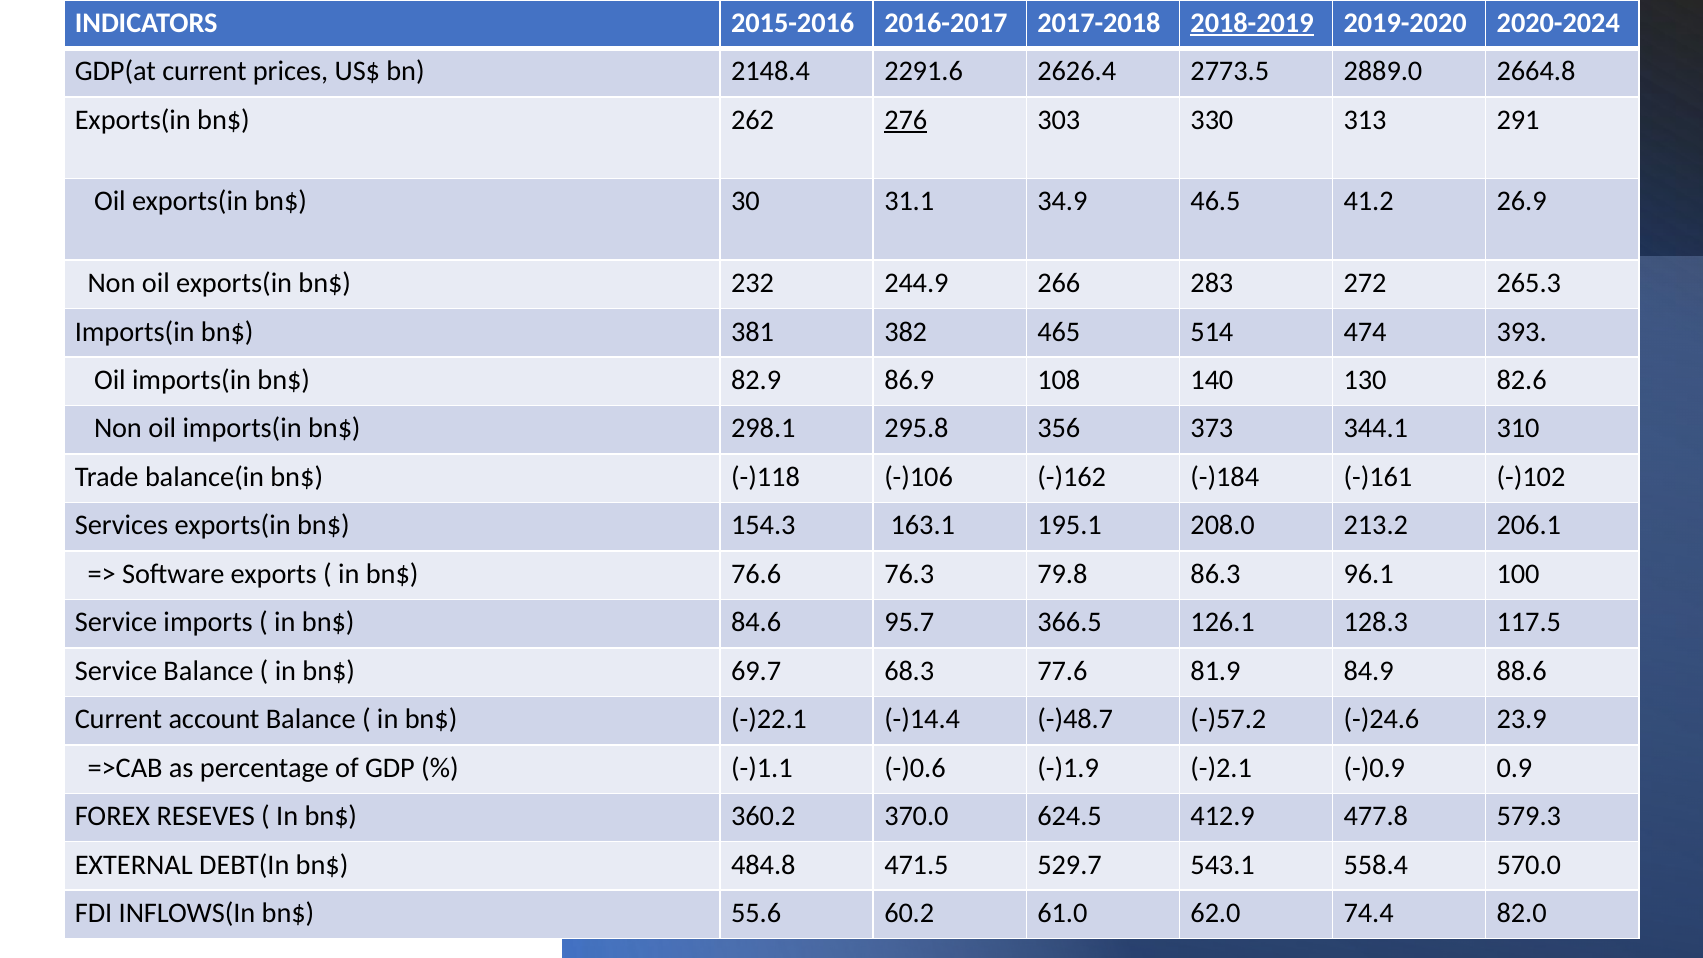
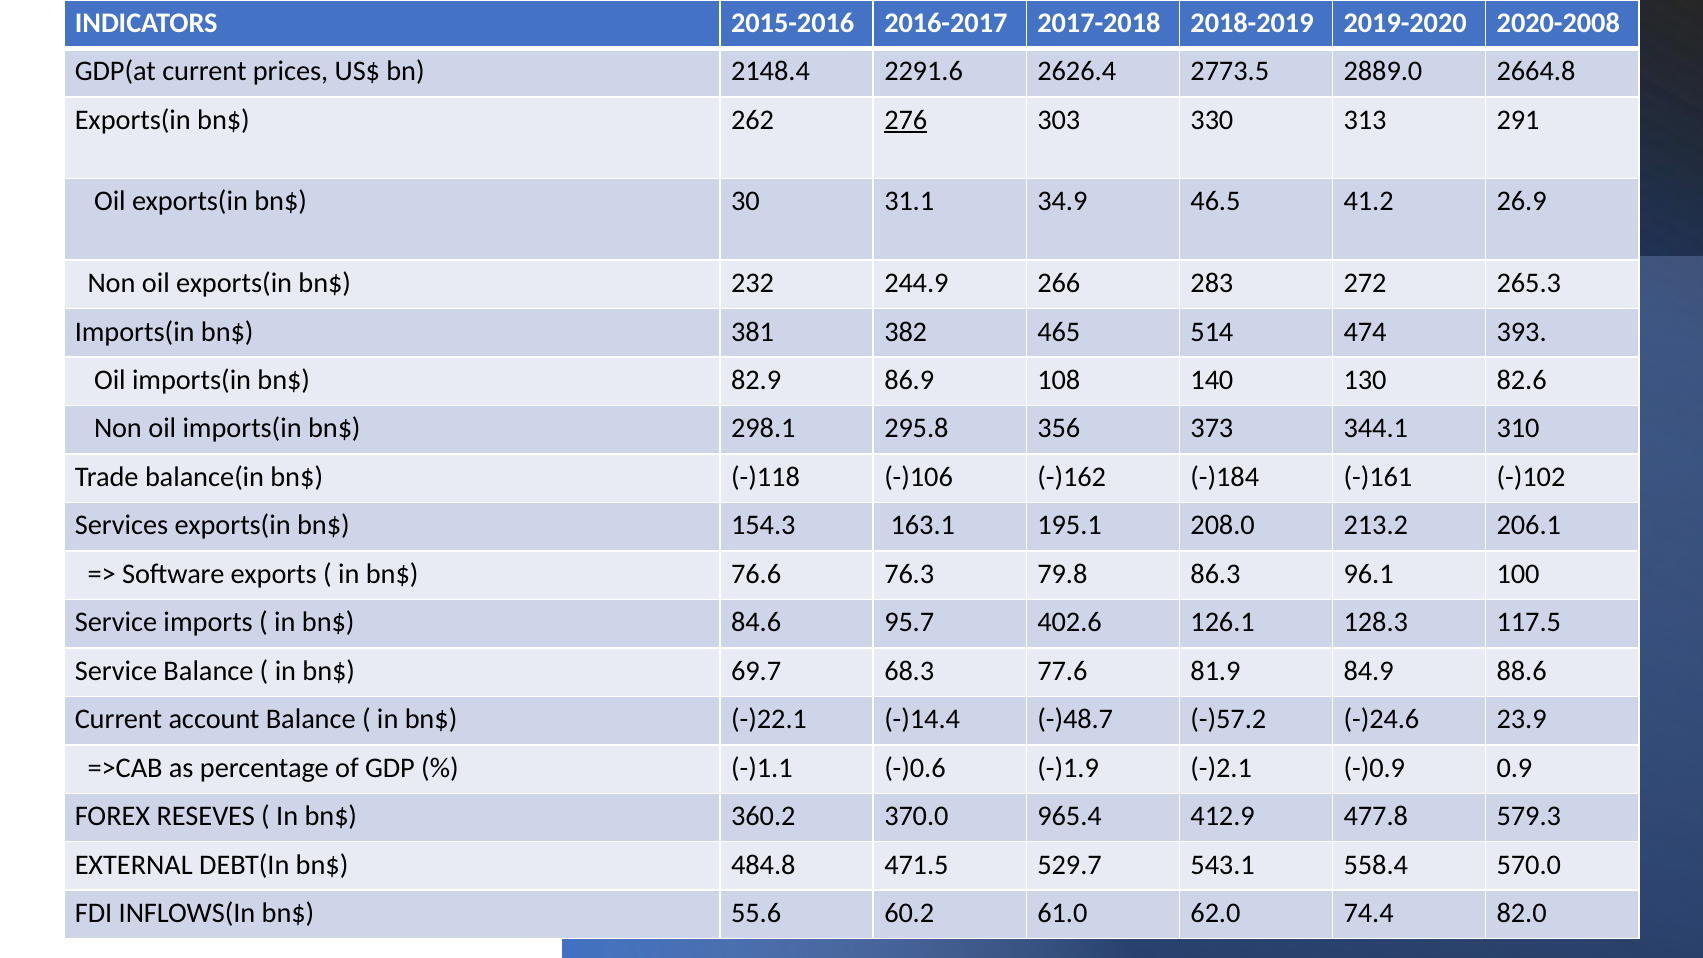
2018-2019 underline: present -> none
2020-2024: 2020-2024 -> 2020-2008
366.5: 366.5 -> 402.6
624.5: 624.5 -> 965.4
